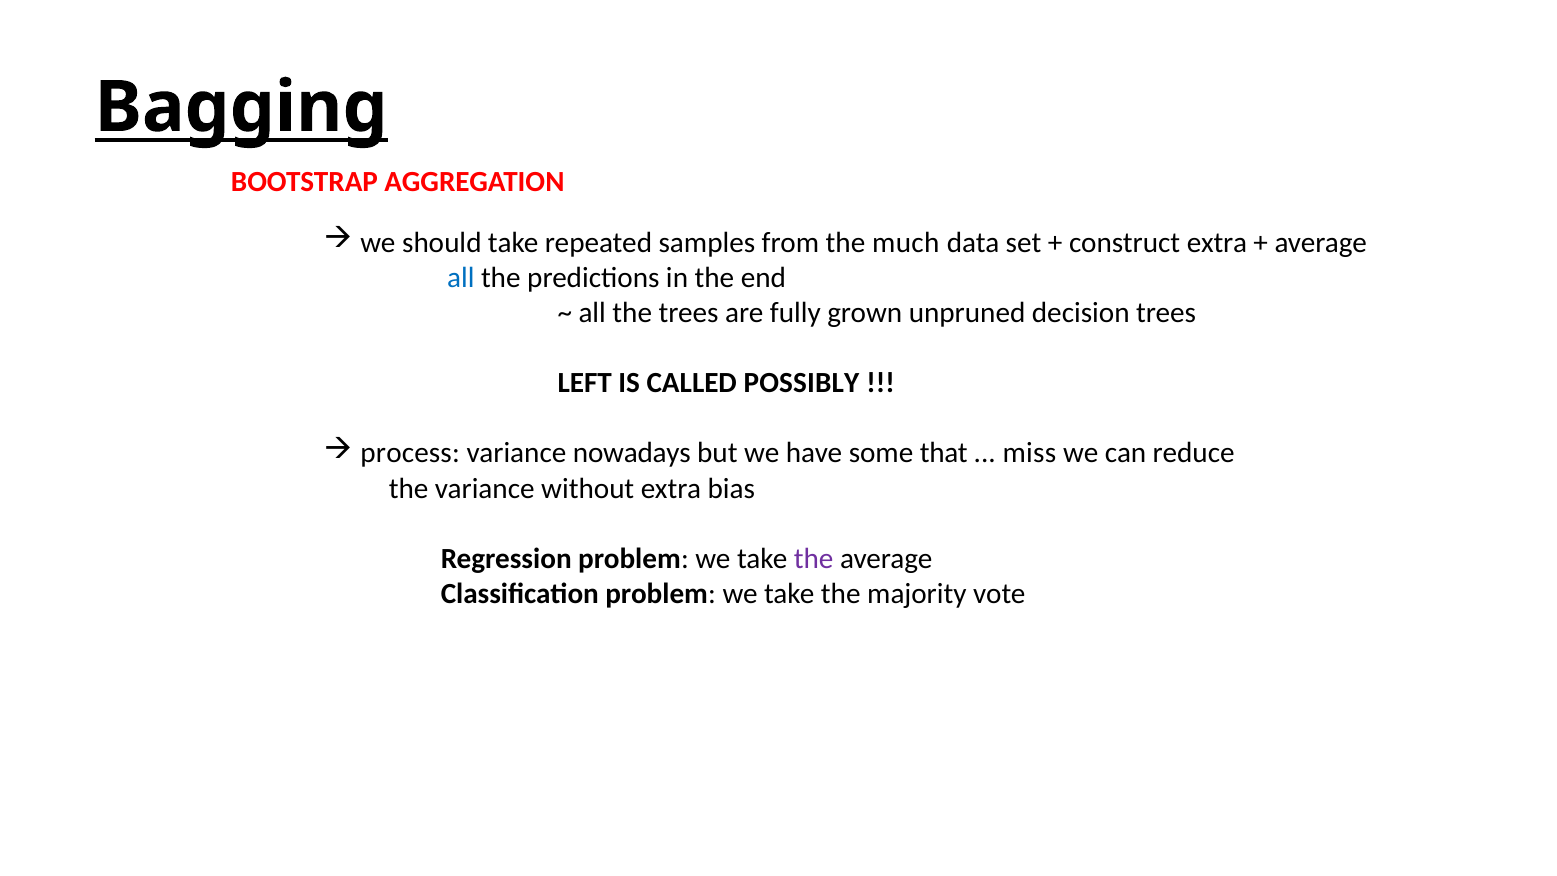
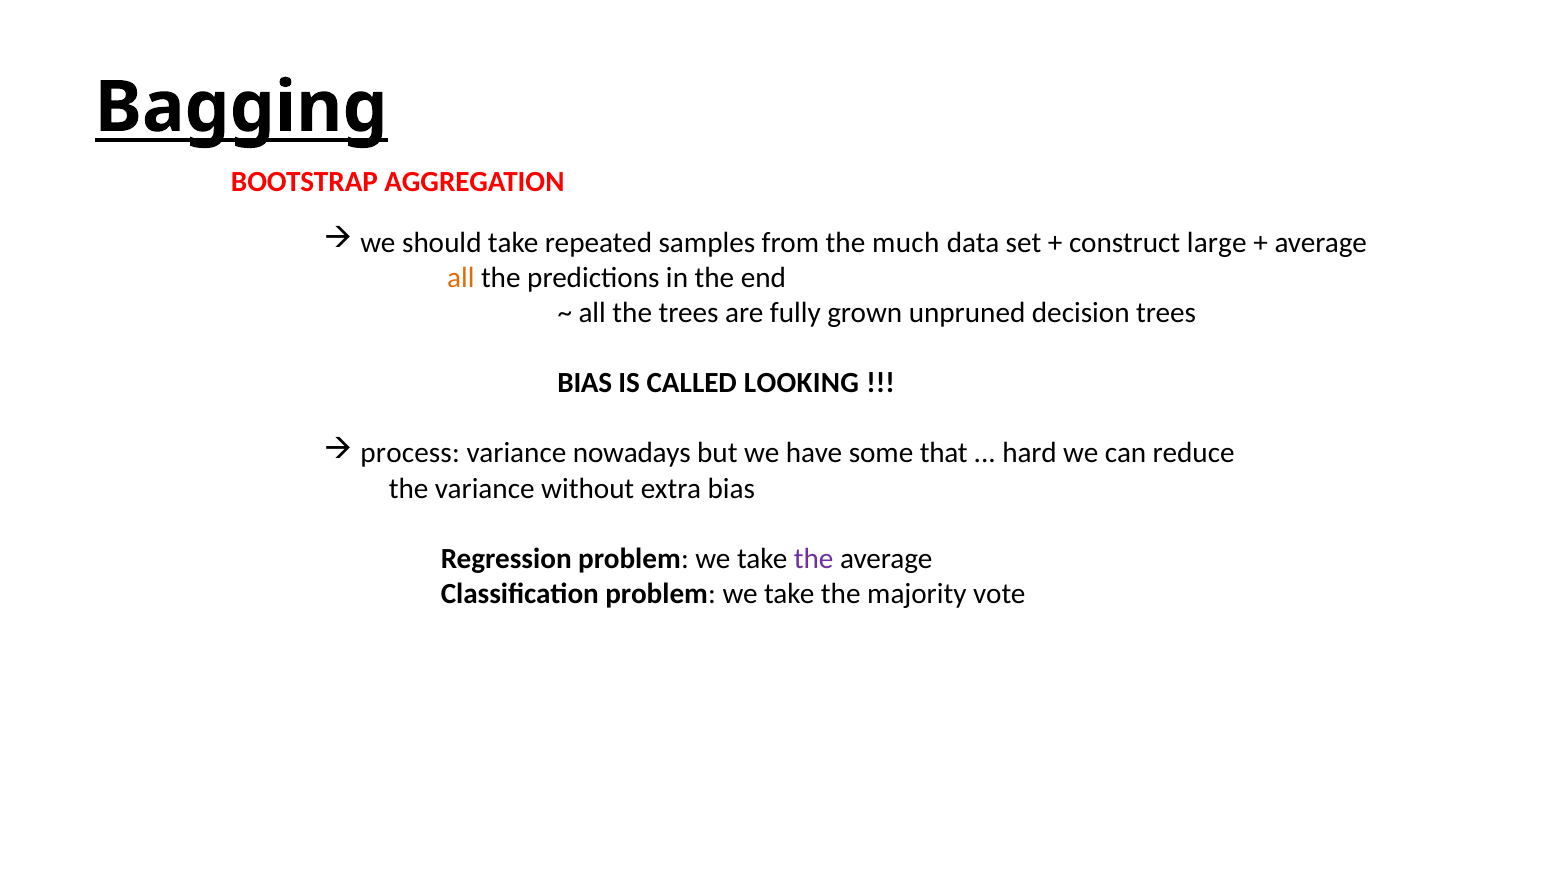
construct extra: extra -> large
all at (461, 278) colour: blue -> orange
LEFT at (585, 383): LEFT -> BIAS
POSSIBLY: POSSIBLY -> LOOKING
miss: miss -> hard
